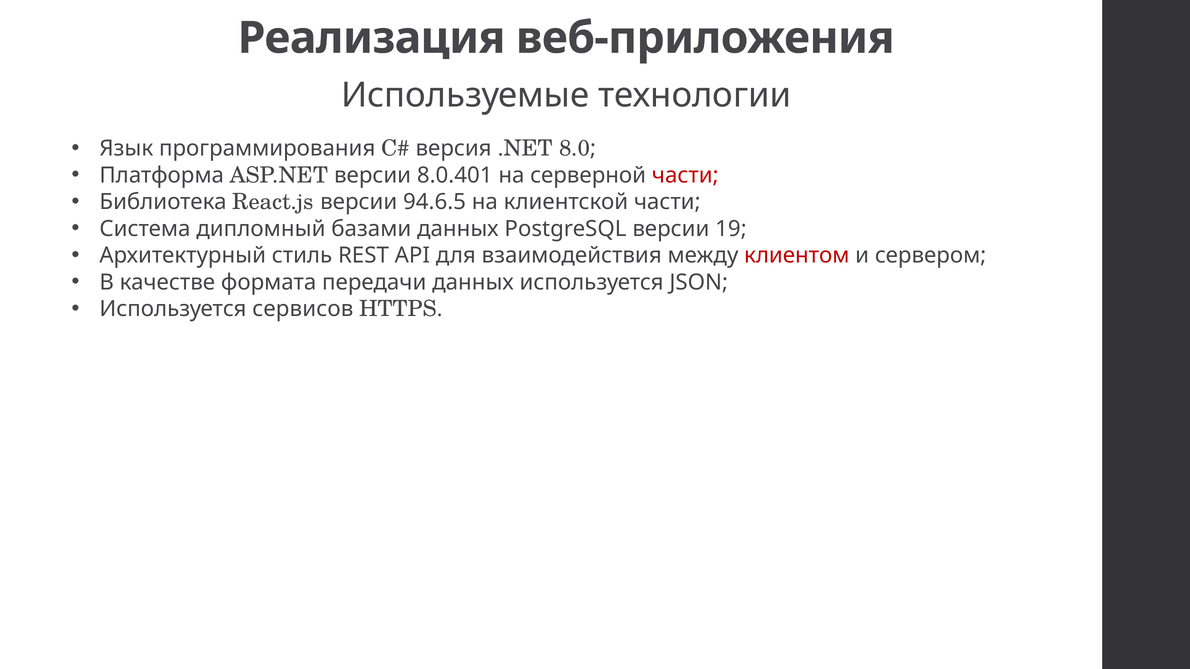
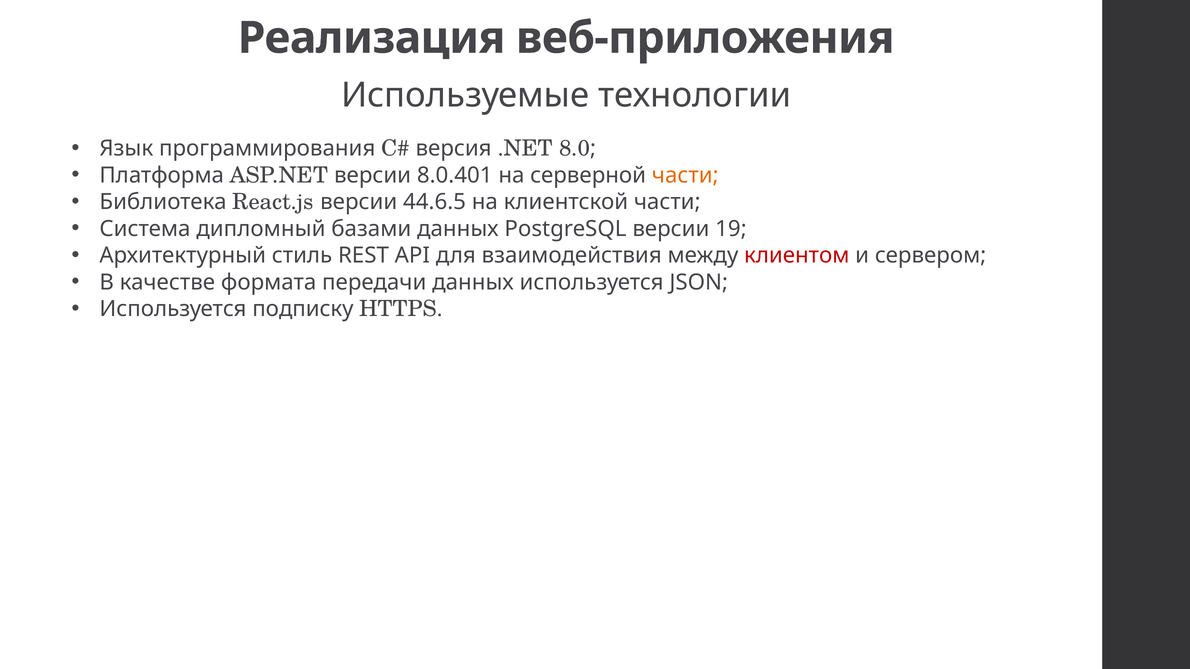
части at (685, 175) colour: red -> orange
94.6.5: 94.6.5 -> 44.6.5
сервисов: сервисов -> подписку
